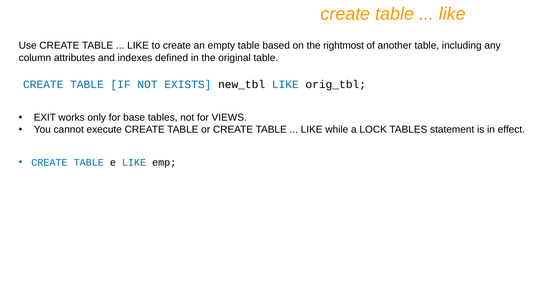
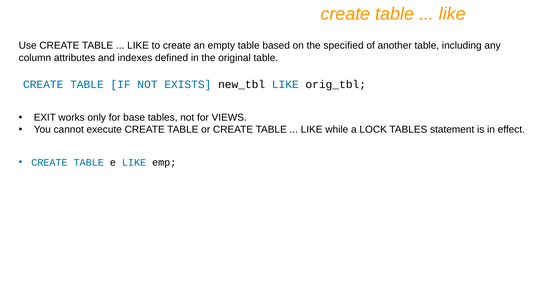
rightmost: rightmost -> specified
